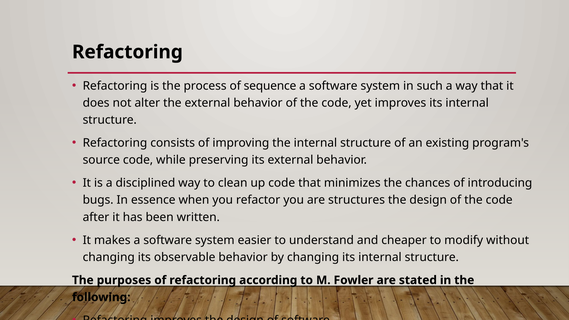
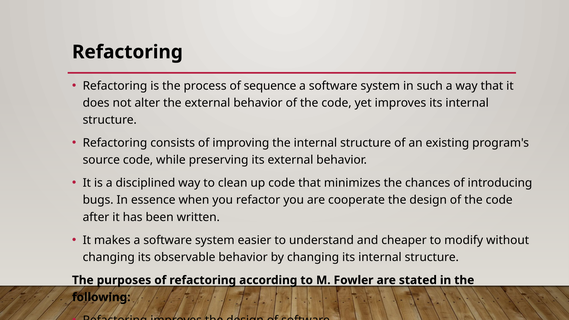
structures: structures -> cooperate
